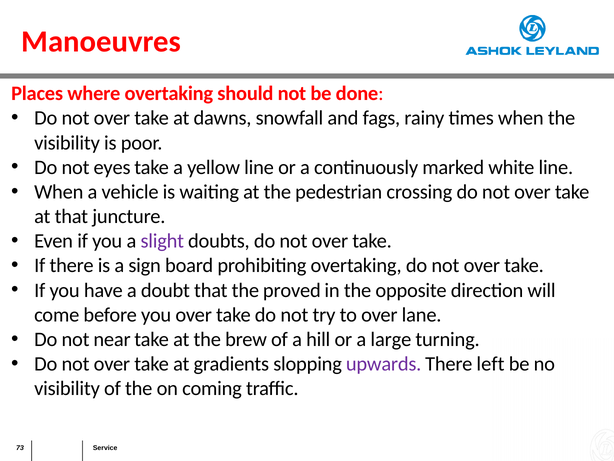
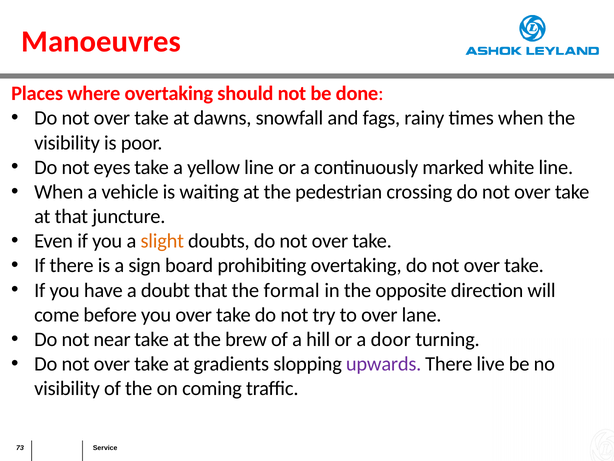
slight colour: purple -> orange
proved: proved -> formal
large: large -> door
left: left -> live
